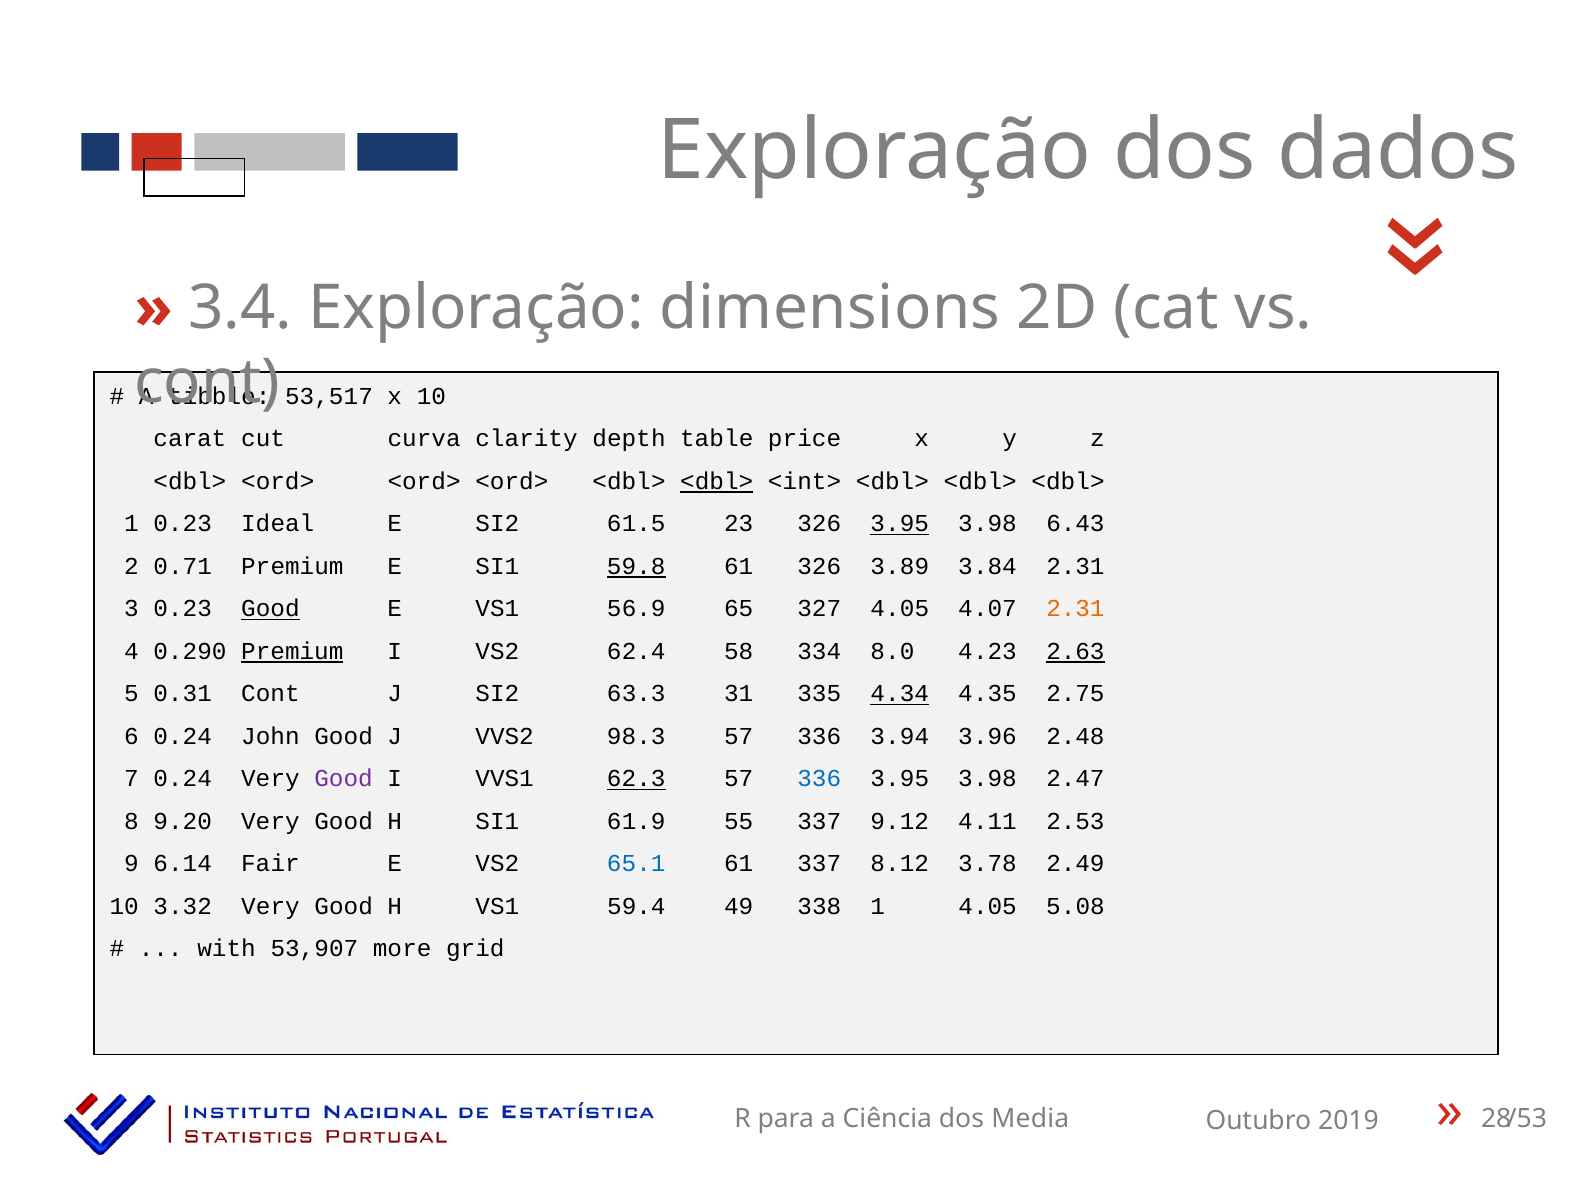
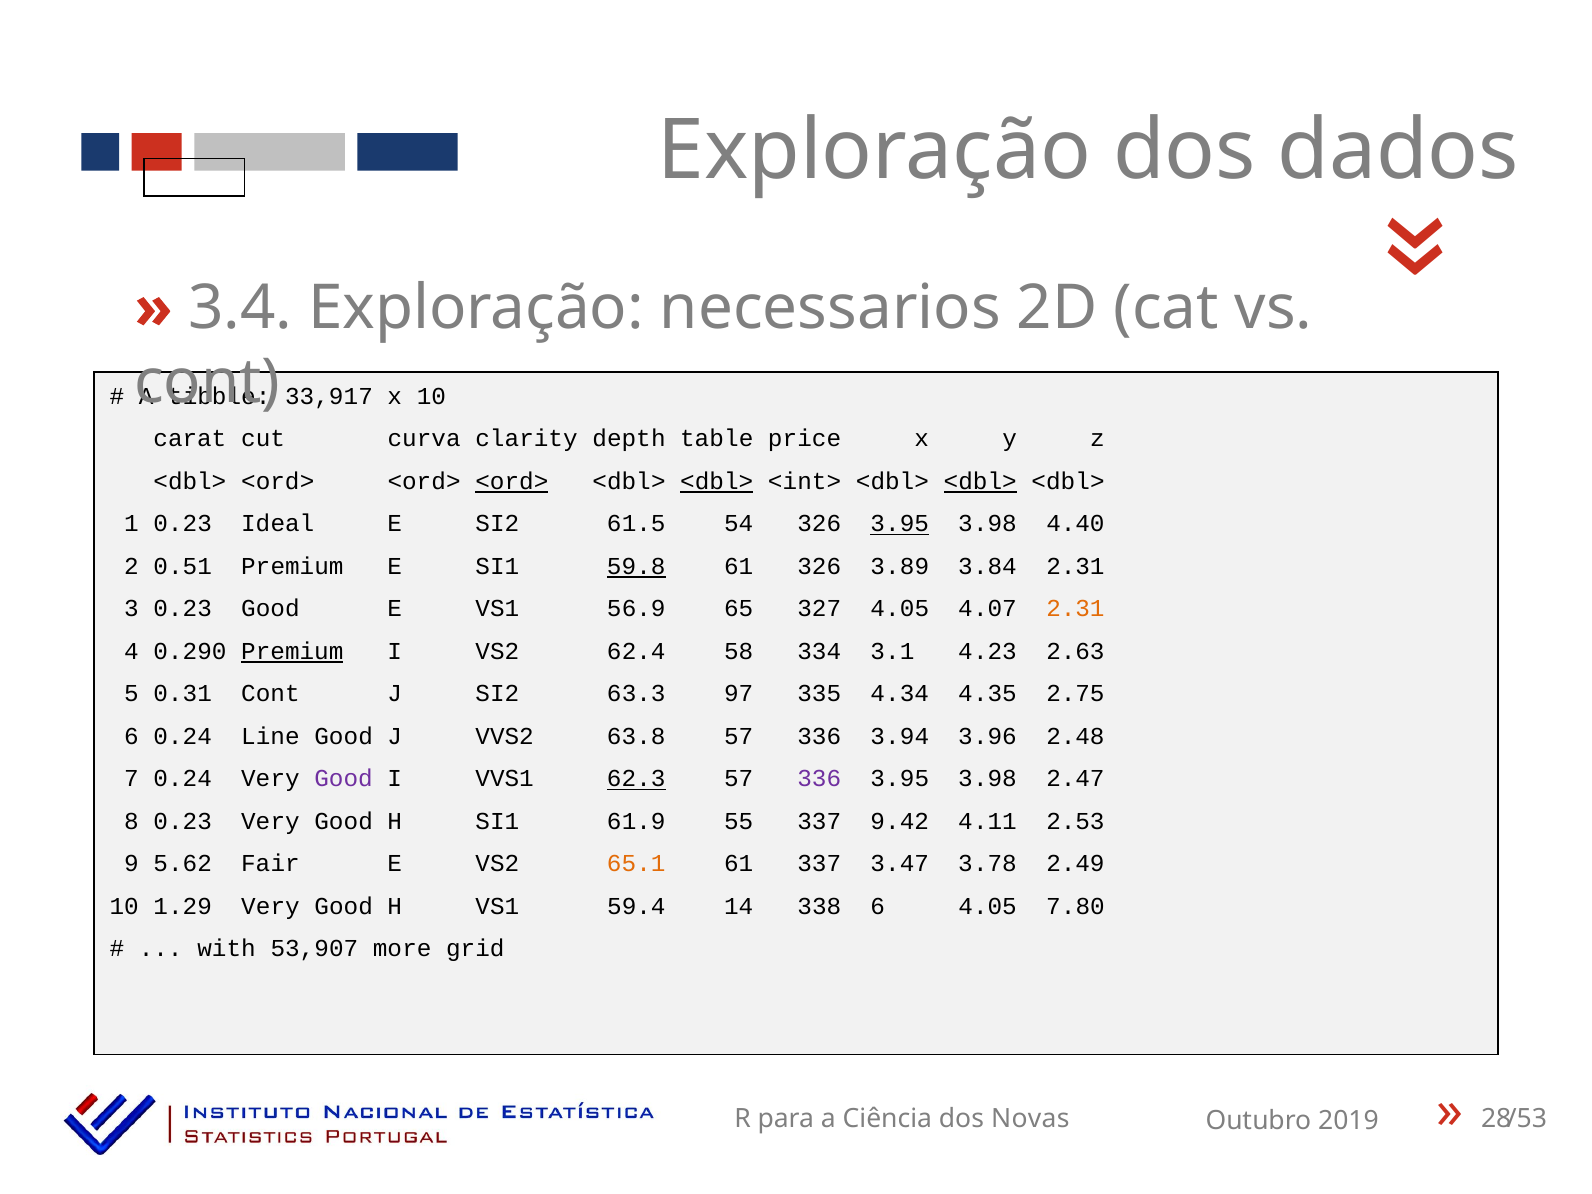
dimensions: dimensions -> necessarios
53,517: 53,517 -> 33,917
<ord> at (512, 481) underline: none -> present
<dbl> at (980, 481) underline: none -> present
23: 23 -> 54
6.43: 6.43 -> 4.40
0.71: 0.71 -> 0.51
Good at (270, 609) underline: present -> none
8.0: 8.0 -> 3.1
2.63 underline: present -> none
31: 31 -> 97
4.34 underline: present -> none
John: John -> Line
98.3: 98.3 -> 63.8
336 at (819, 779) colour: blue -> purple
8 9.20: 9.20 -> 0.23
9.12: 9.12 -> 9.42
6.14: 6.14 -> 5.62
65.1 colour: blue -> orange
8.12: 8.12 -> 3.47
3.32: 3.32 -> 1.29
49: 49 -> 14
338 1: 1 -> 6
5.08: 5.08 -> 7.80
Media: Media -> Novas
